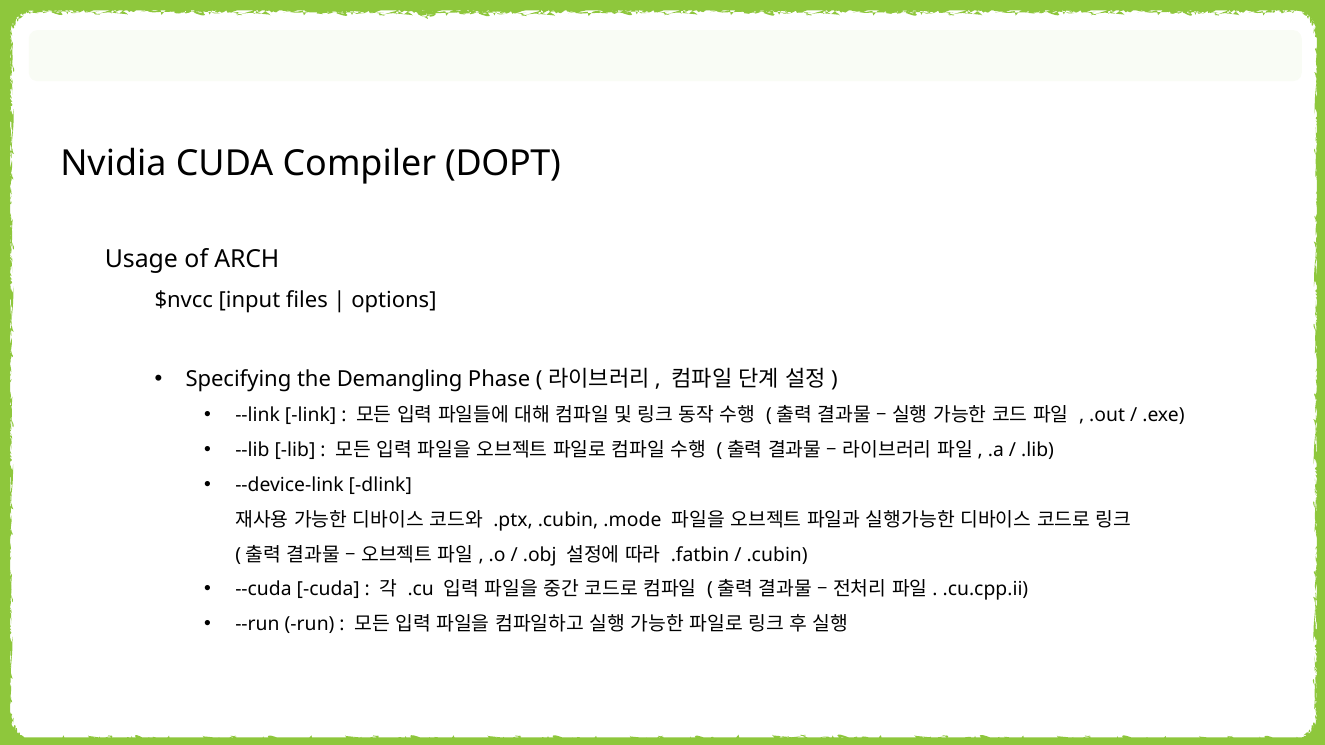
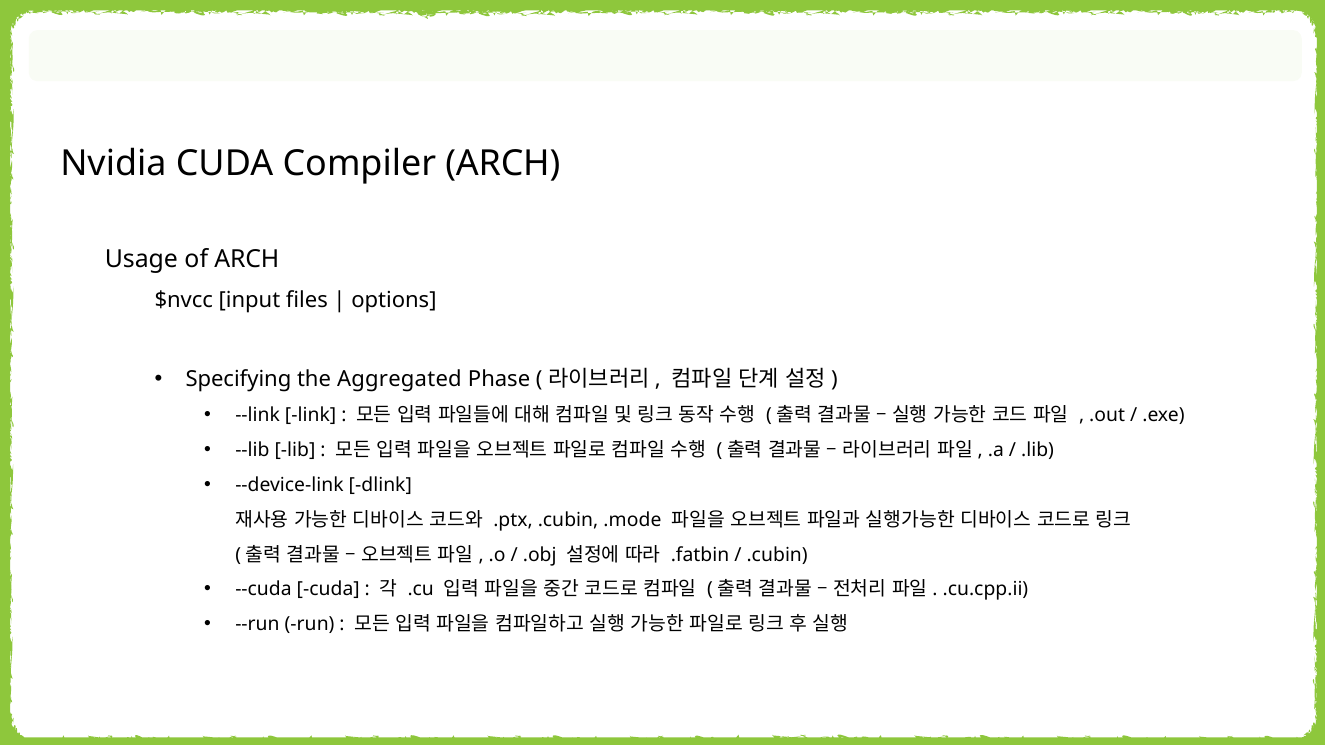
Compiler DOPT: DOPT -> ARCH
Demangling: Demangling -> Aggregated
